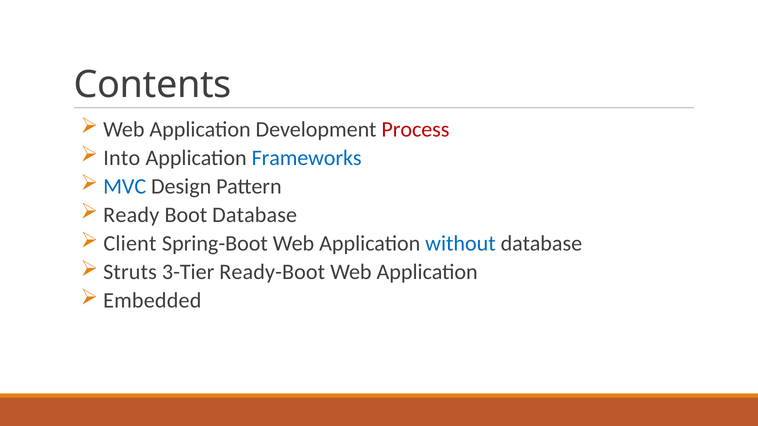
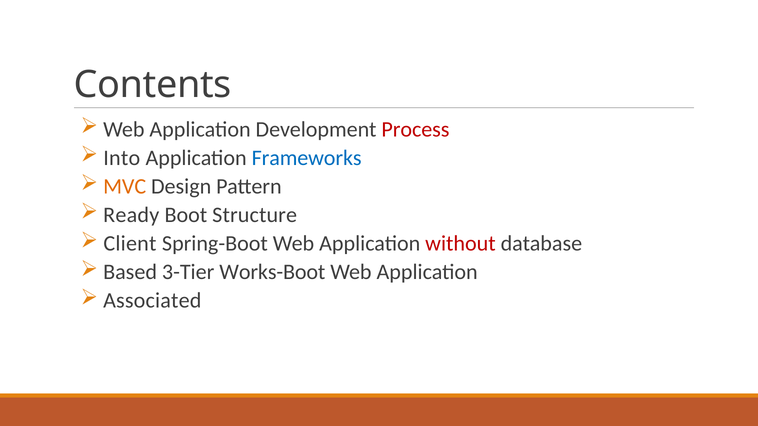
MVC colour: blue -> orange
Boot Database: Database -> Structure
without colour: blue -> red
Struts: Struts -> Based
Ready-Boot: Ready-Boot -> Works-Boot
Embedded: Embedded -> Associated
